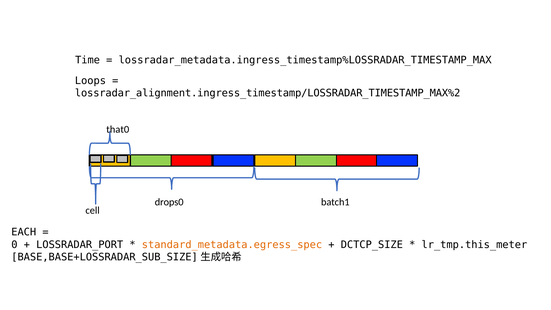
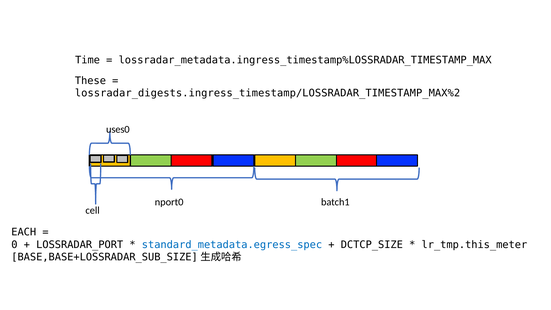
Loops: Loops -> These
lossradar_alignment.ingress_timestamp/LOSSRADAR_TIMESTAMP_MAX%2: lossradar_alignment.ingress_timestamp/LOSSRADAR_TIMESTAMP_MAX%2 -> lossradar_digests.ingress_timestamp/LOSSRADAR_TIMESTAMP_MAX%2
that0: that0 -> uses0
drops0: drops0 -> nport0
standard_metadata.egress_spec colour: orange -> blue
